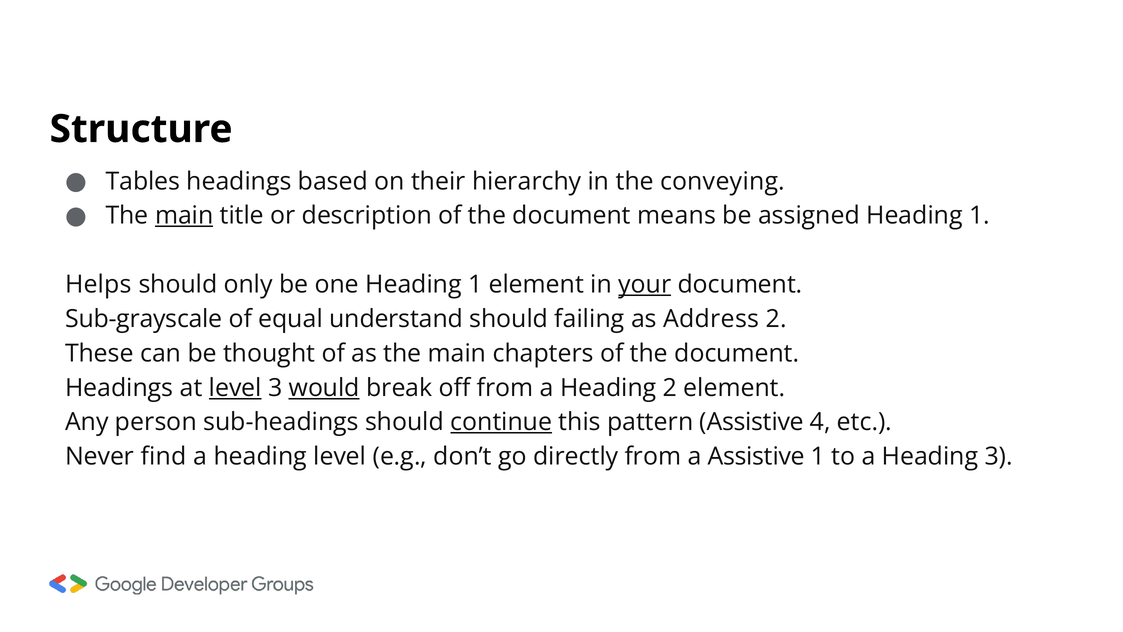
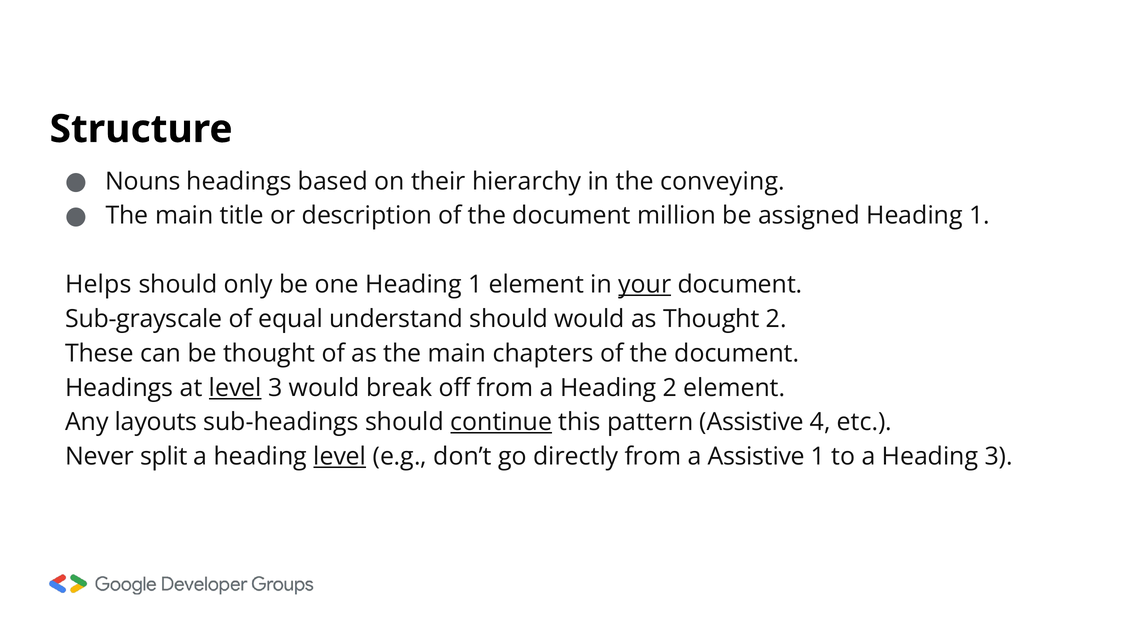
Tables: Tables -> Nouns
main at (184, 216) underline: present -> none
means: means -> million
should failing: failing -> would
as Address: Address -> Thought
would at (324, 388) underline: present -> none
person: person -> layouts
find: find -> split
level at (340, 456) underline: none -> present
